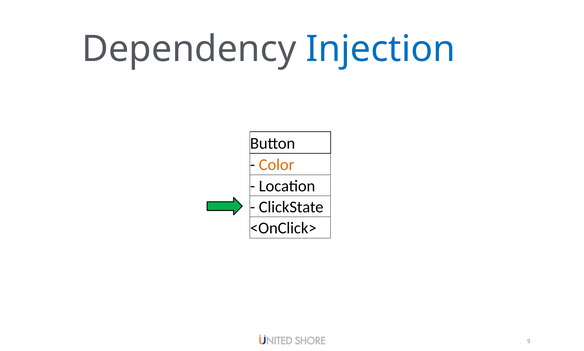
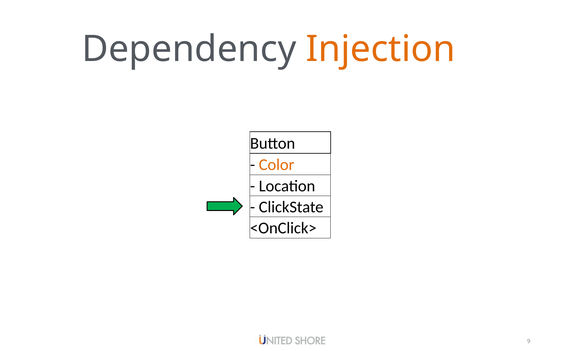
Injection colour: blue -> orange
